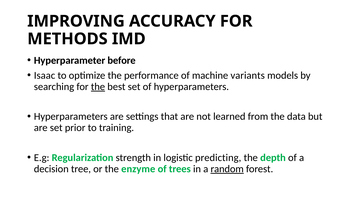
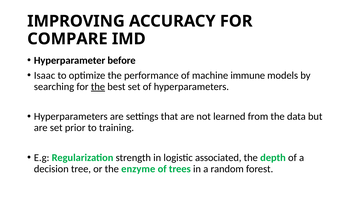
METHODS: METHODS -> COMPARE
variants: variants -> immune
predicting: predicting -> associated
random underline: present -> none
